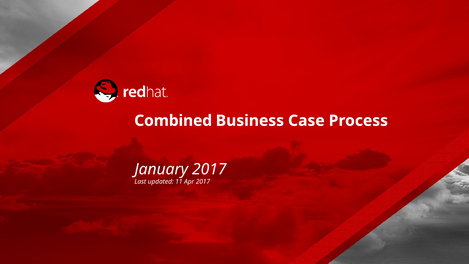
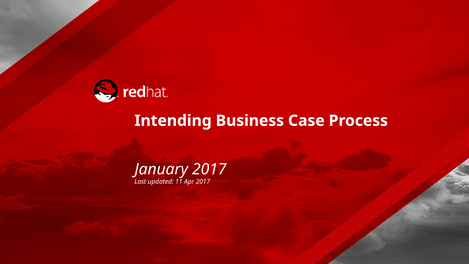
Combined: Combined -> Intending
